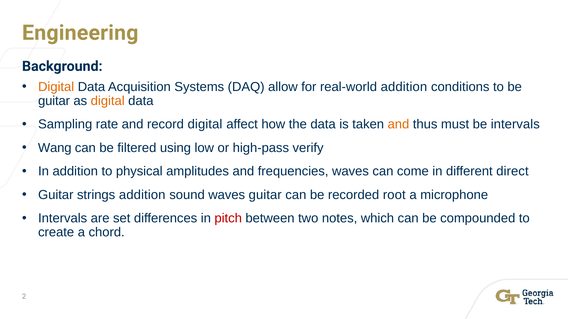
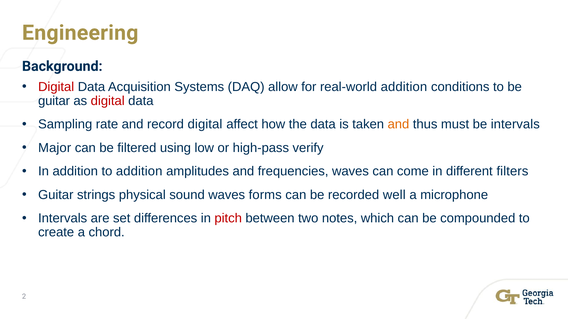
Digital at (56, 87) colour: orange -> red
digital at (108, 101) colour: orange -> red
Wang: Wang -> Major
to physical: physical -> addition
direct: direct -> filters
strings addition: addition -> physical
waves guitar: guitar -> forms
root: root -> well
